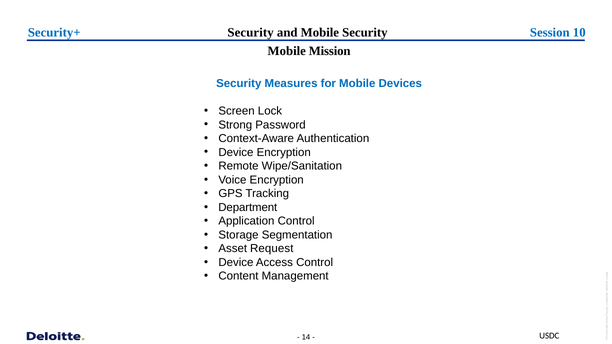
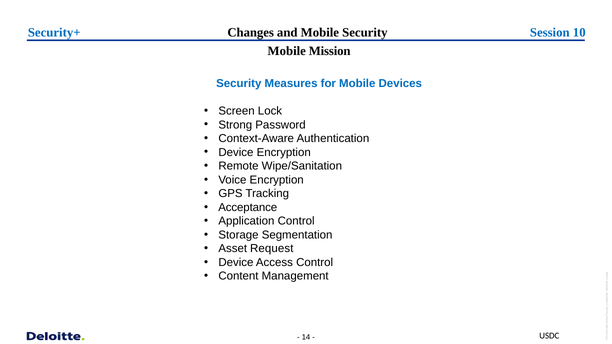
Security at (251, 32): Security -> Changes
Department: Department -> Acceptance
